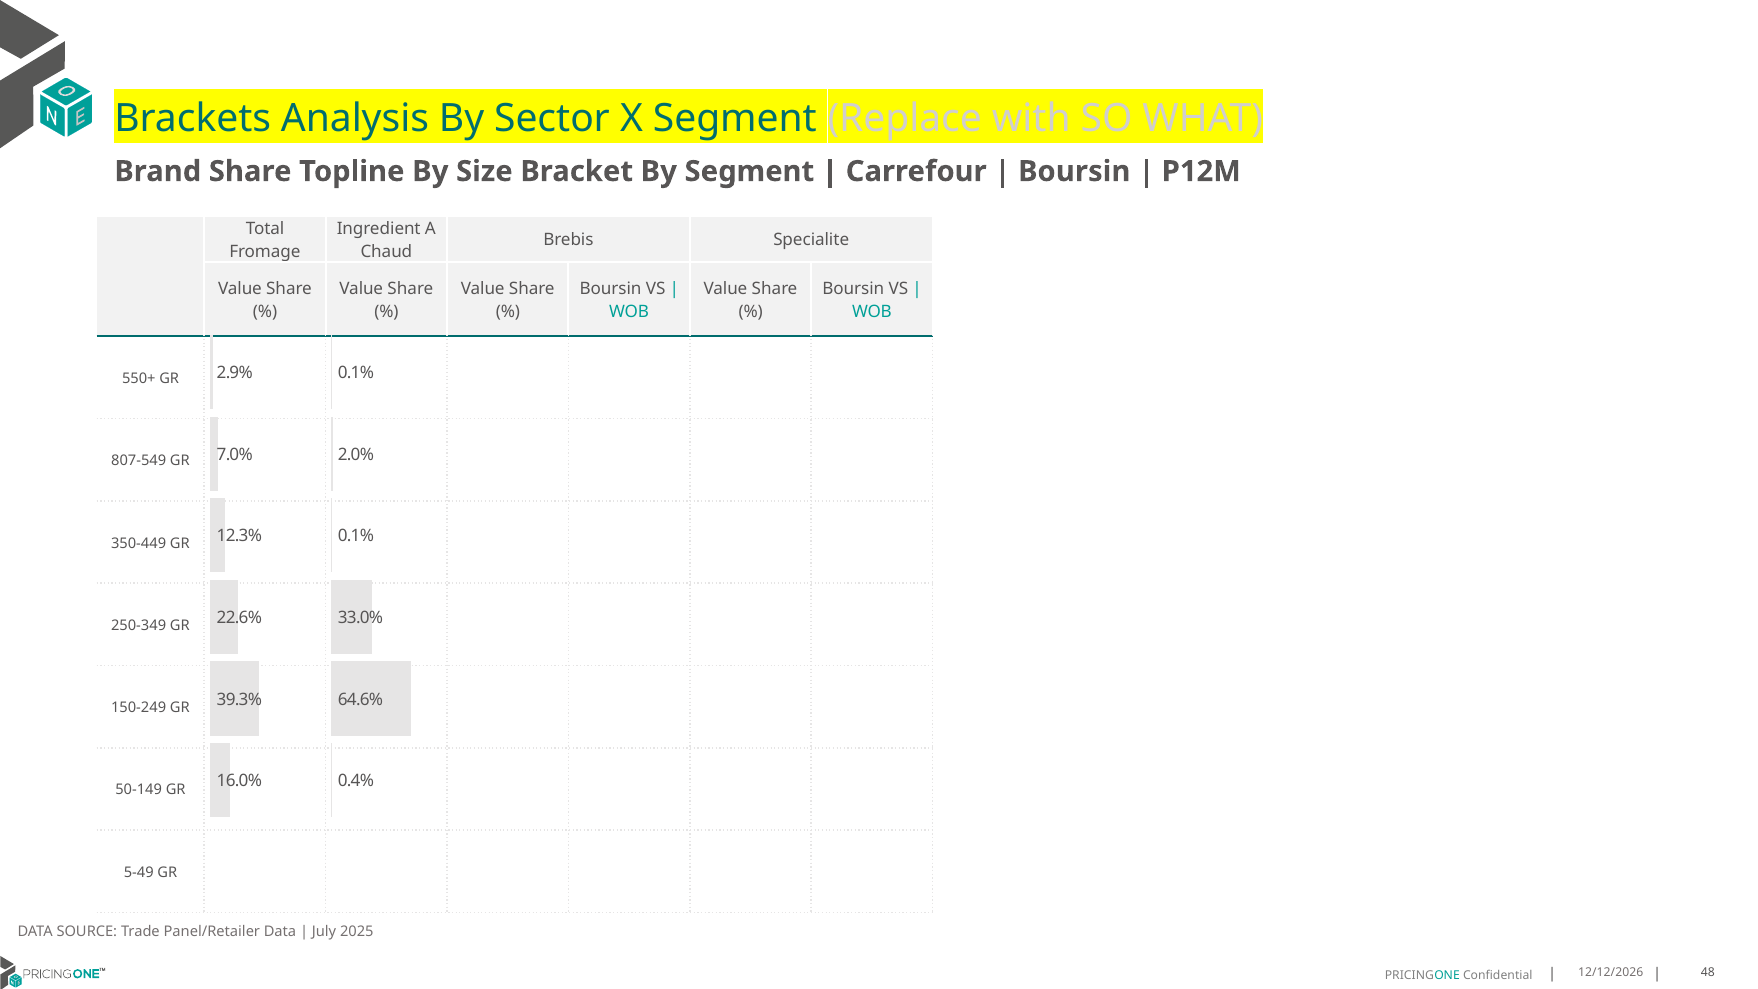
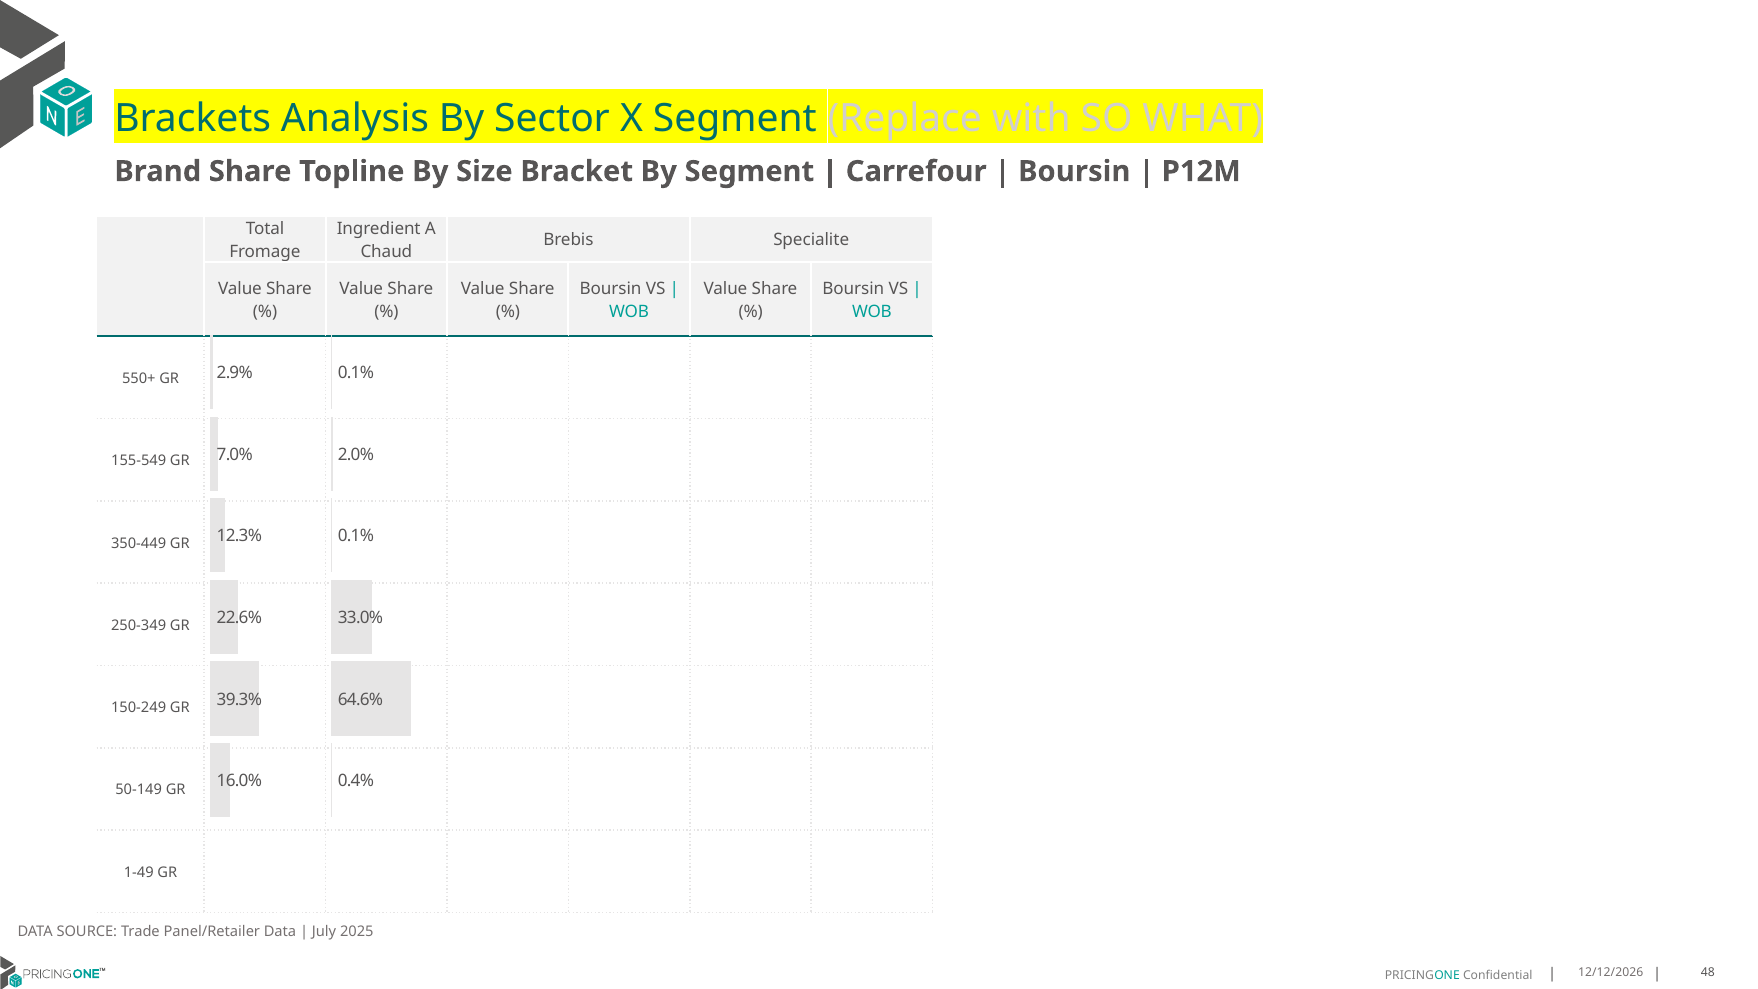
807-549: 807-549 -> 155-549
5-49: 5-49 -> 1-49
